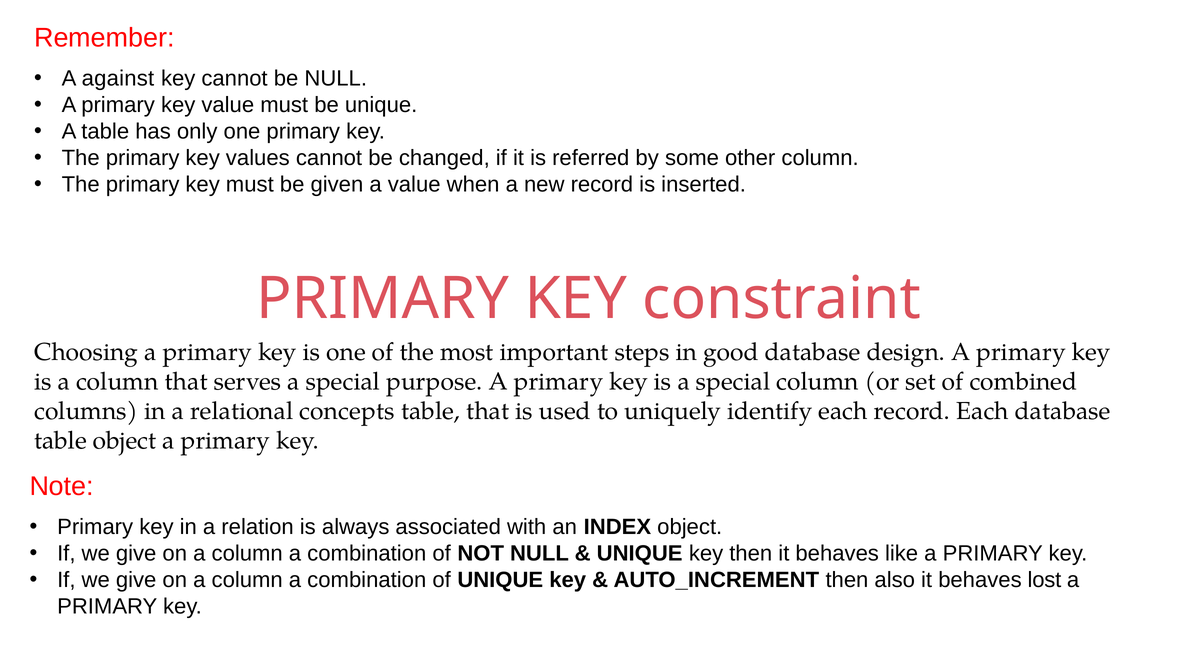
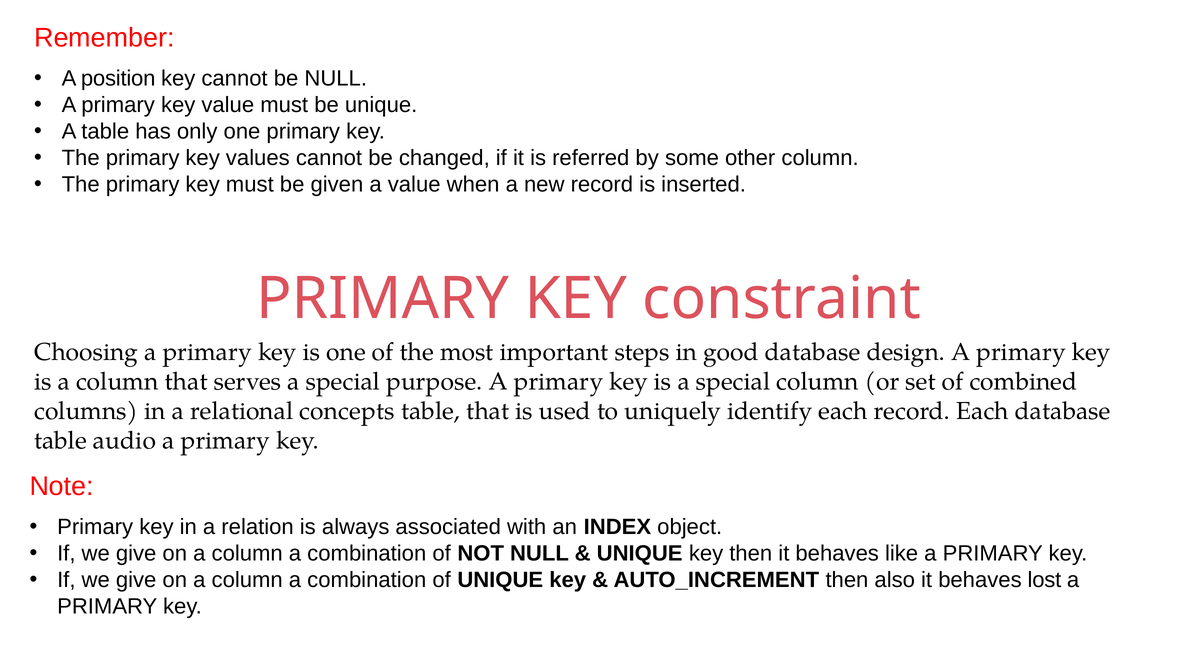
against: against -> position
table object: object -> audio
